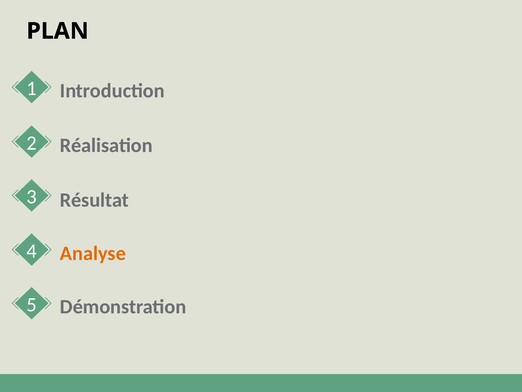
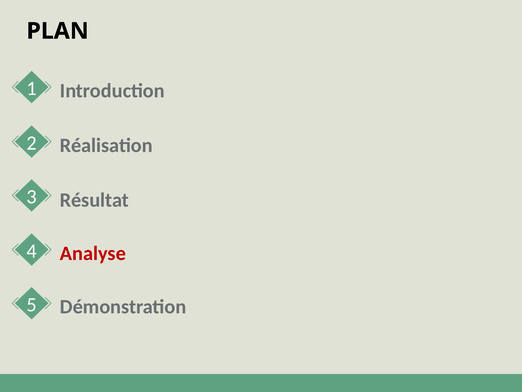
Analyse colour: orange -> red
